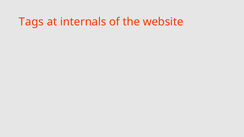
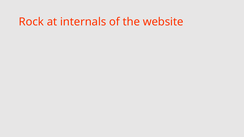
Tags: Tags -> Rock
